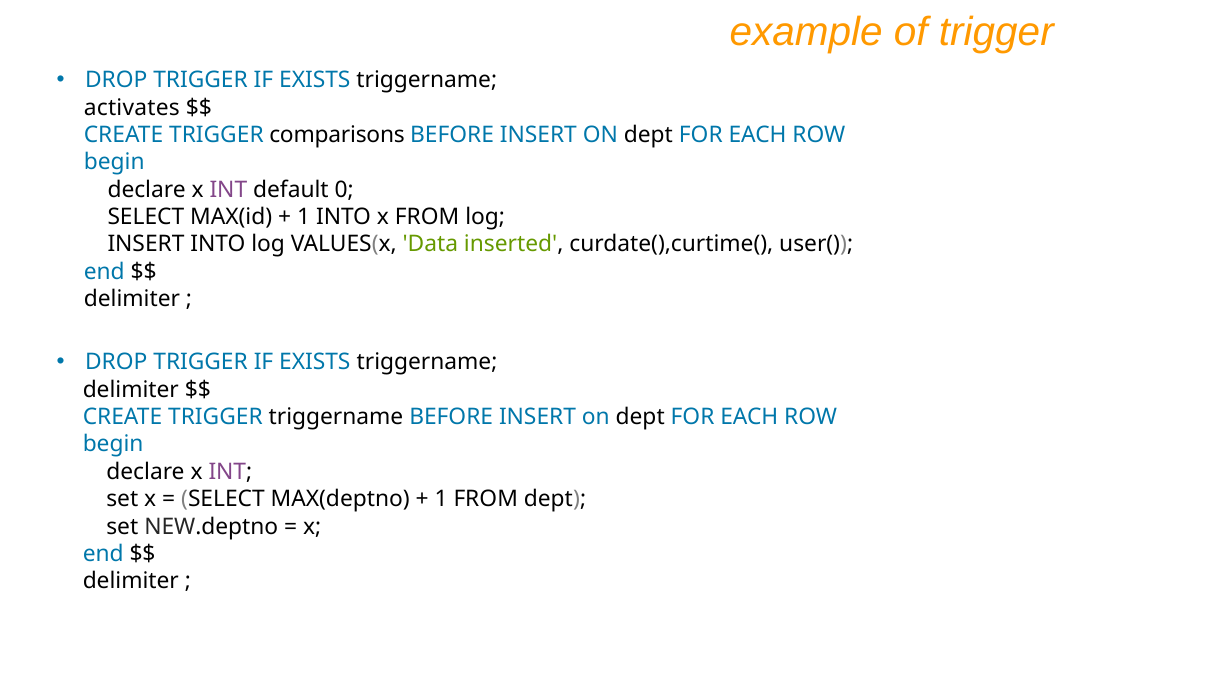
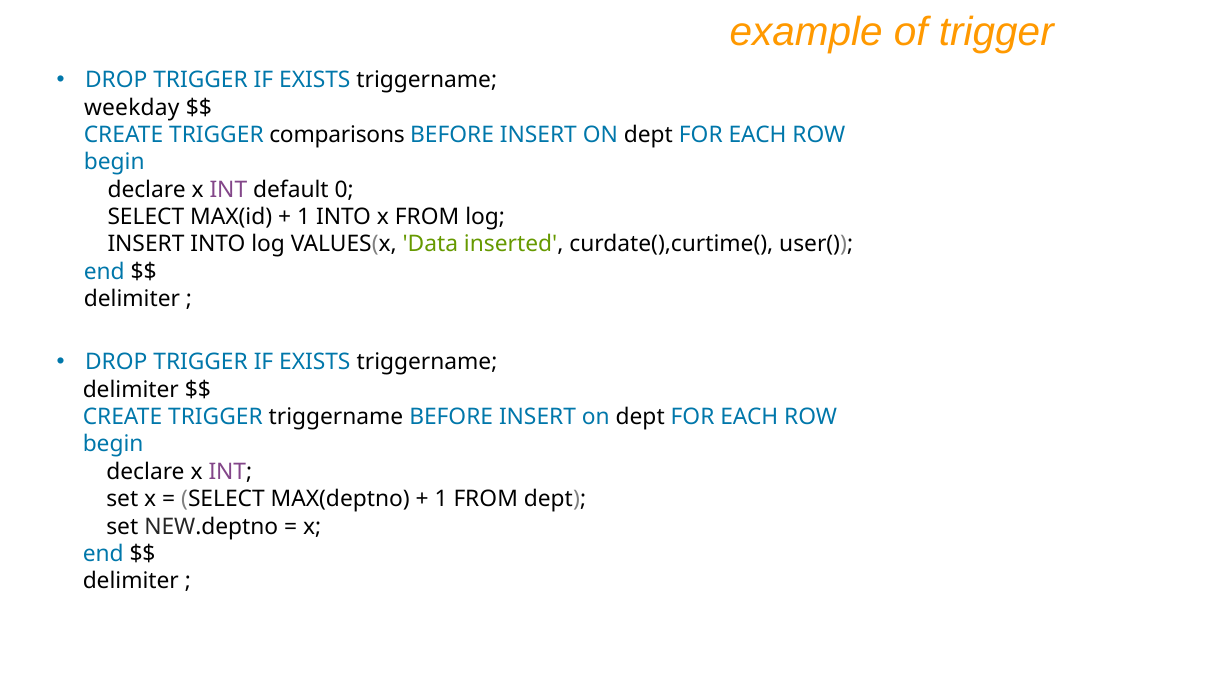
activates: activates -> weekday
